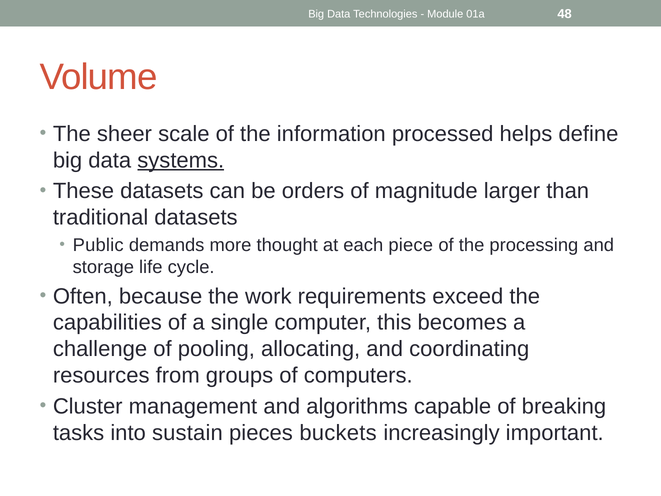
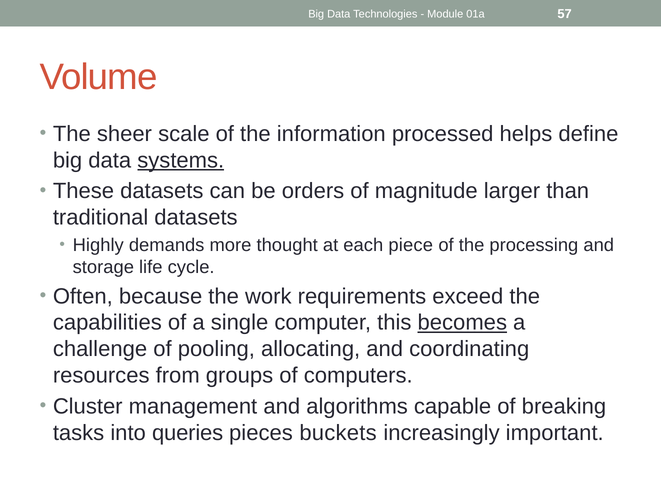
48: 48 -> 57
Public: Public -> Highly
becomes underline: none -> present
sustain: sustain -> queries
